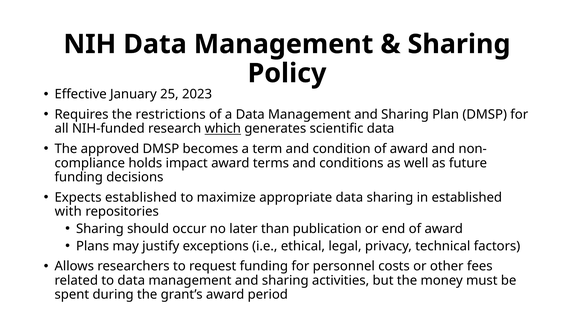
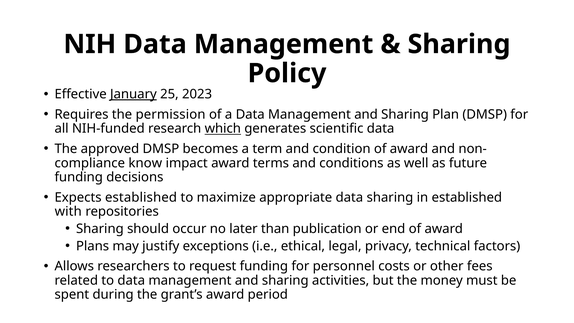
January underline: none -> present
restrictions: restrictions -> permission
holds: holds -> know
